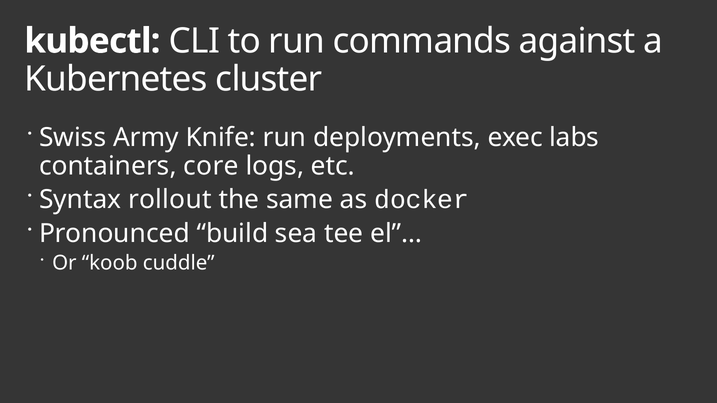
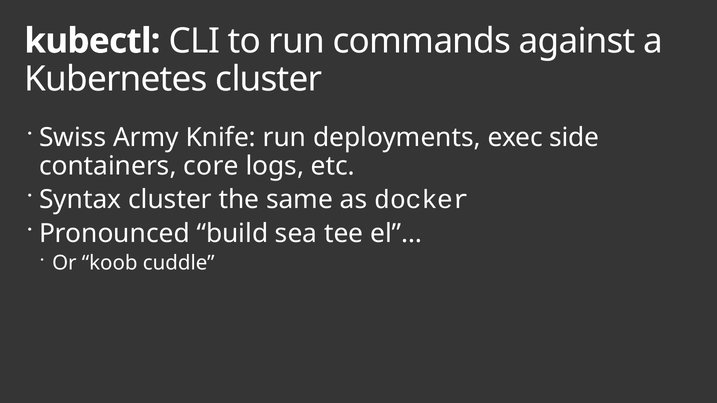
labs: labs -> side
Syntax rollout: rollout -> cluster
